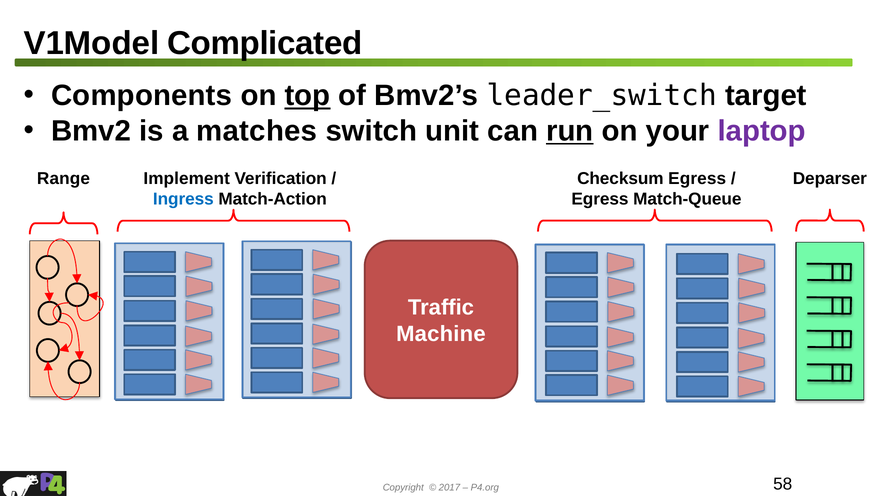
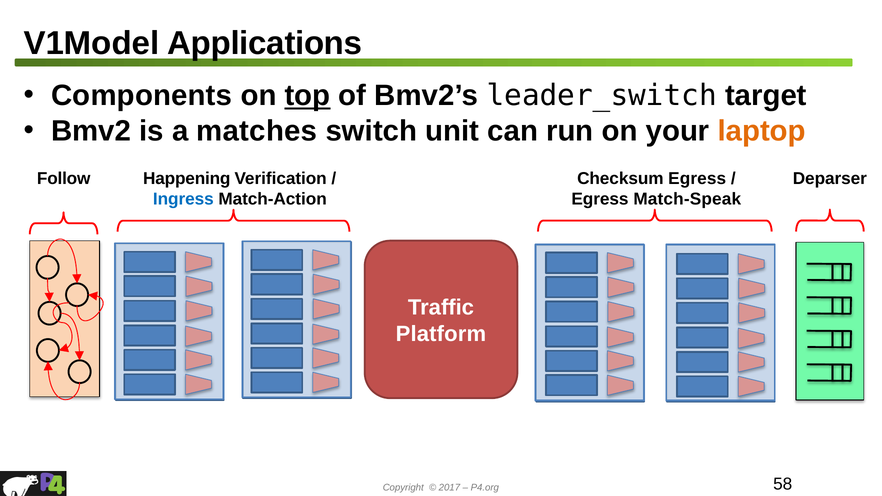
Complicated: Complicated -> Applications
run underline: present -> none
laptop colour: purple -> orange
Range: Range -> Follow
Implement: Implement -> Happening
Match-Queue: Match-Queue -> Match-Speak
Machine: Machine -> Platform
